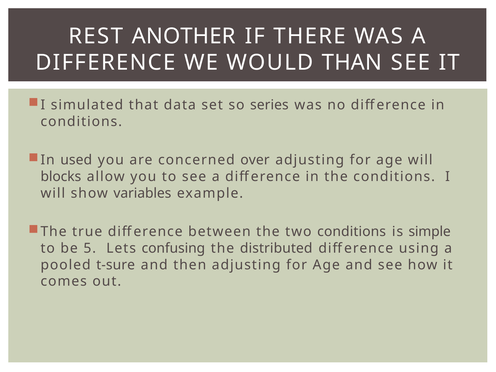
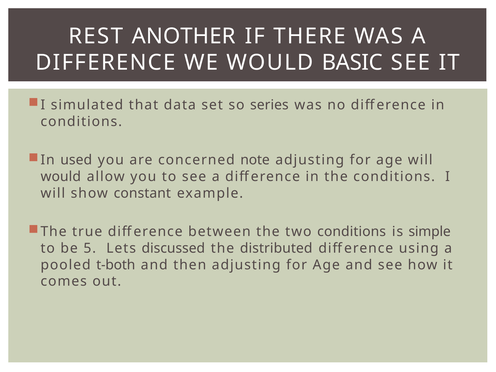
THAN: THAN -> BASIC
over: over -> note
blocks at (61, 177): blocks -> would
variables: variables -> constant
confusing: confusing -> discussed
t-sure: t-sure -> t-both
